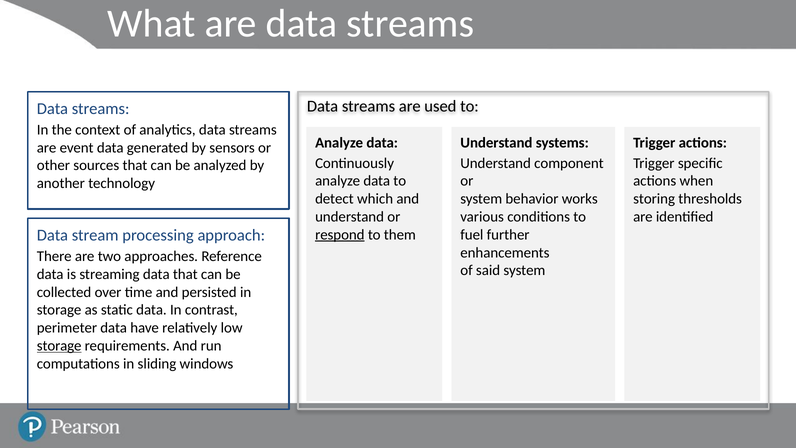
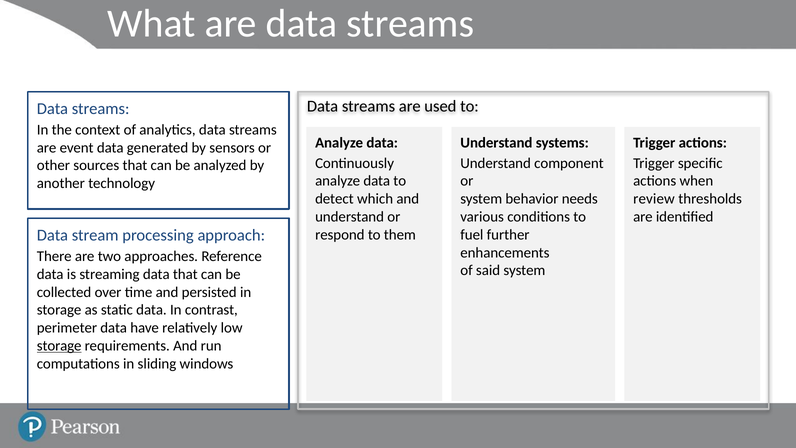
works: works -> needs
storing: storing -> review
respond underline: present -> none
